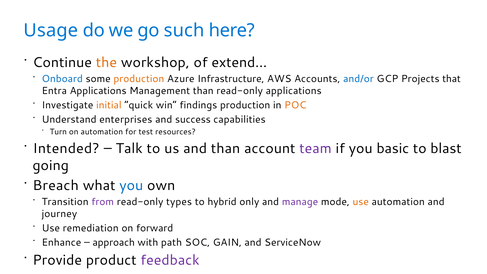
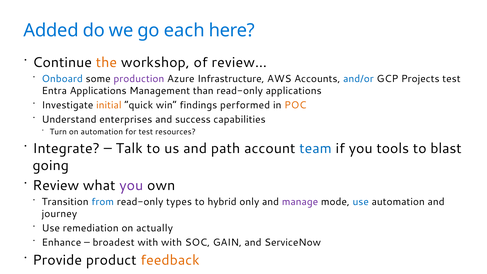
Usage: Usage -> Added
such: such -> each
extend…: extend… -> review…
production at (139, 79) colour: orange -> purple
Projects that: that -> test
findings production: production -> performed
Intended: Intended -> Integrate
and than: than -> path
team colour: purple -> blue
basic: basic -> tools
Breach: Breach -> Review
you at (131, 185) colour: blue -> purple
from colour: purple -> blue
use at (361, 202) colour: orange -> blue
forward: forward -> actually
approach: approach -> broadest
with path: path -> with
feedback colour: purple -> orange
